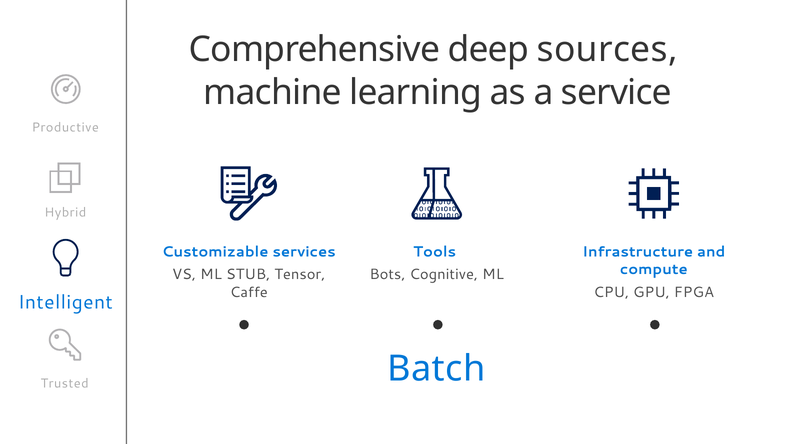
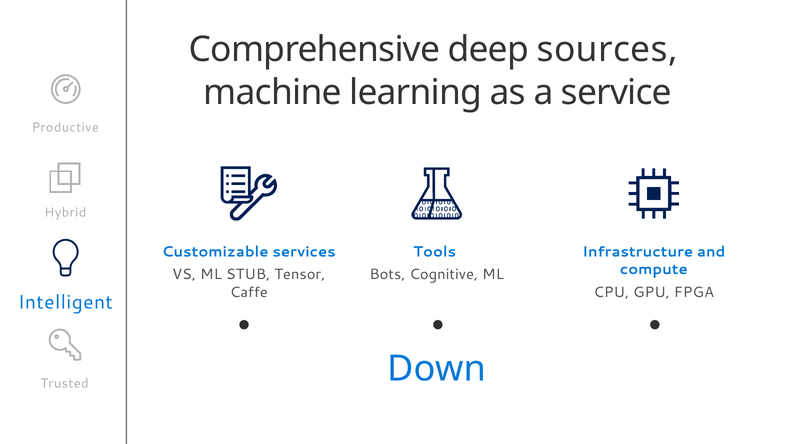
Batch: Batch -> Down
